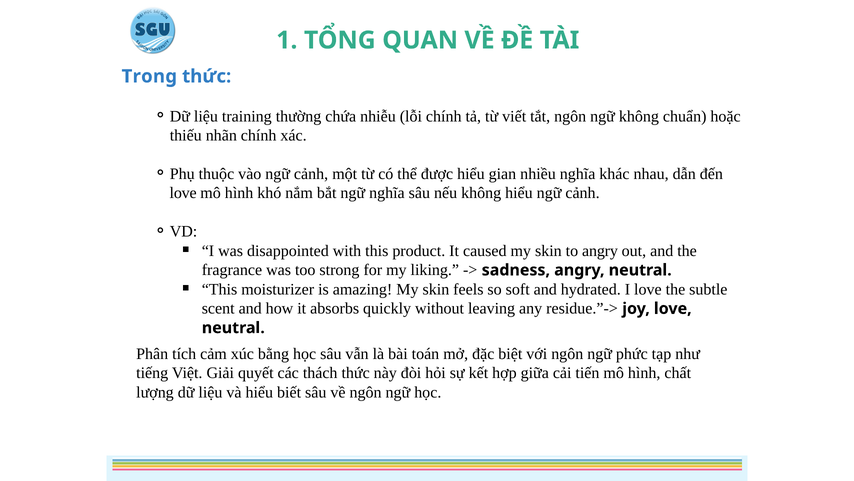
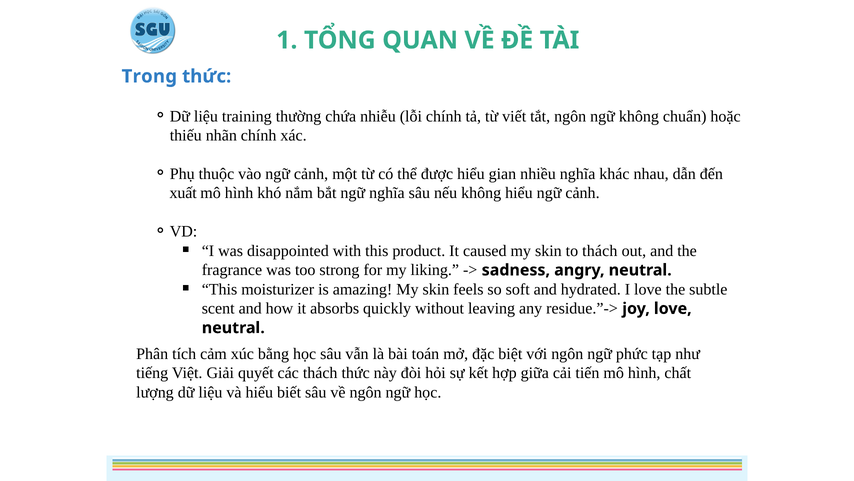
love at (183, 193): love -> xuất
to angry: angry -> thách
